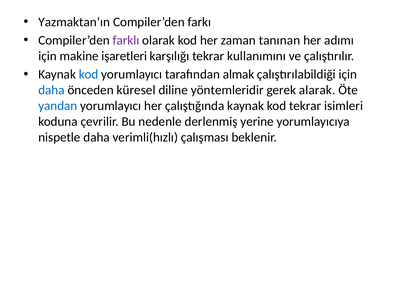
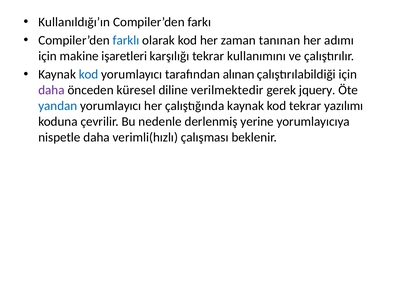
Yazmaktan’ın: Yazmaktan’ın -> Kullanıldığı’ın
farklı colour: purple -> blue
almak: almak -> alınan
daha at (51, 90) colour: blue -> purple
yöntemleridir: yöntemleridir -> verilmektedir
alarak: alarak -> jquery
isimleri: isimleri -> yazılımı
